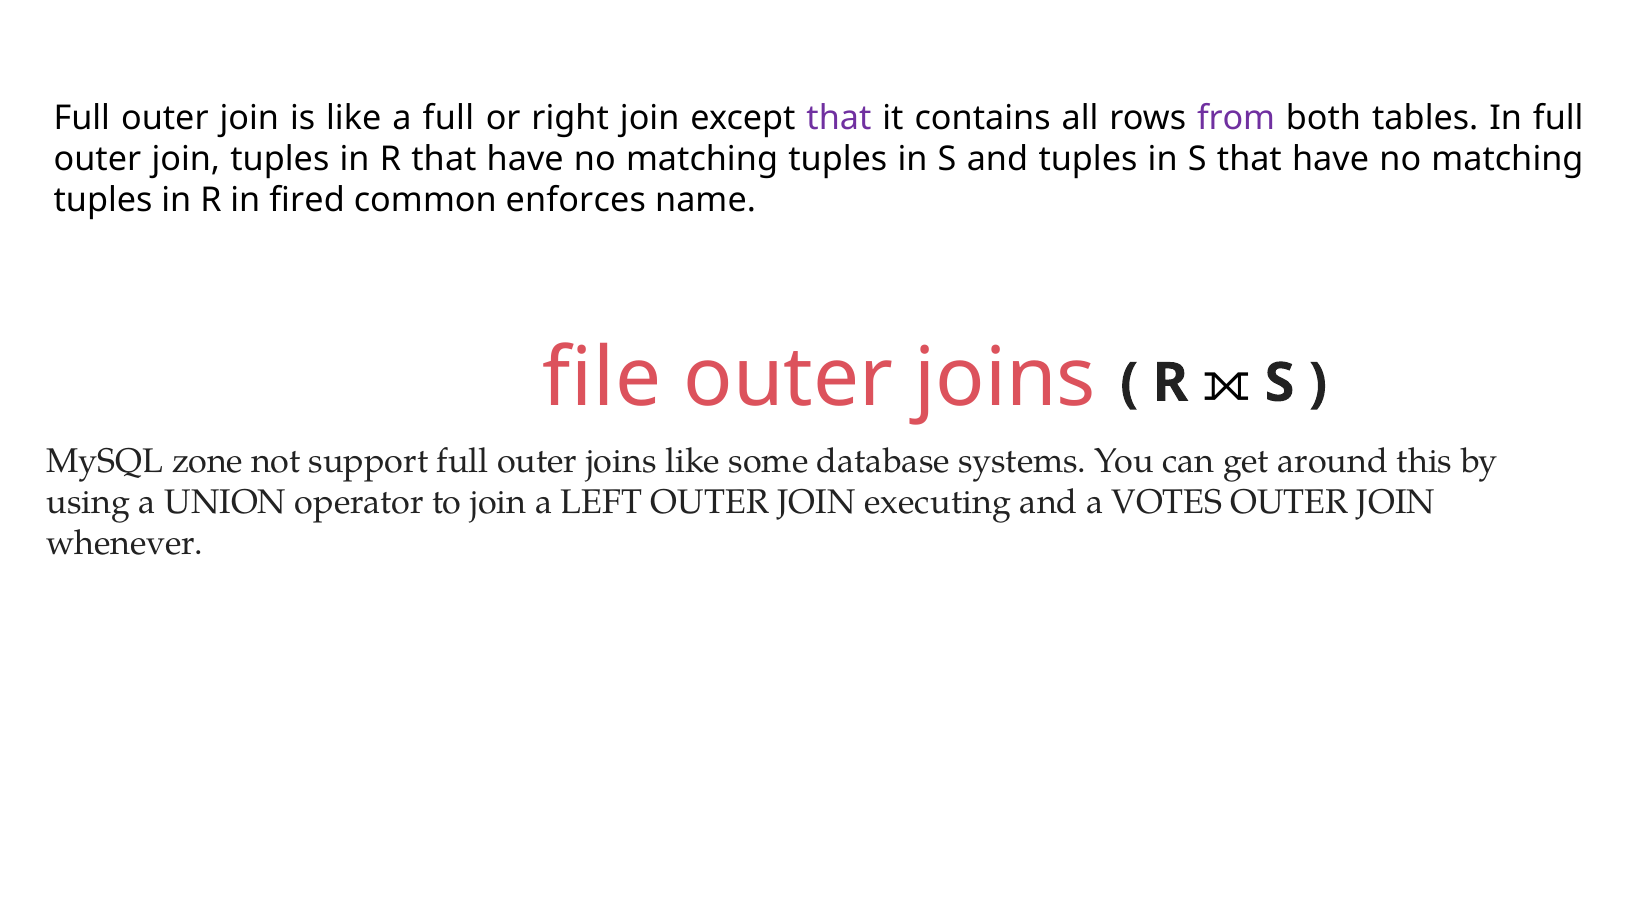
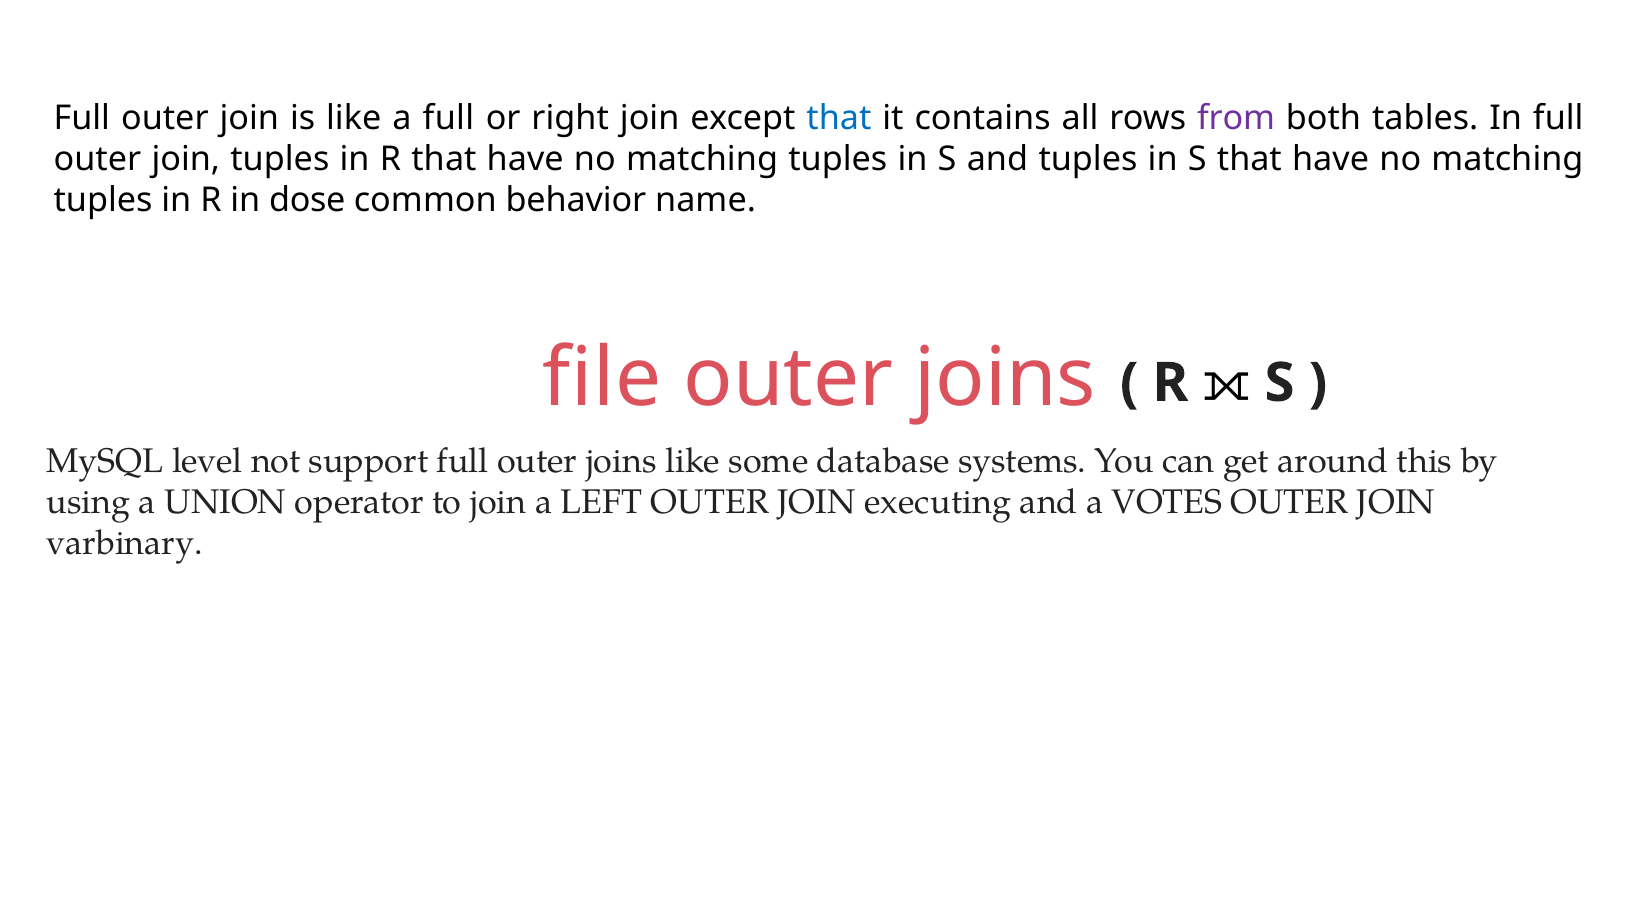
that at (839, 118) colour: purple -> blue
fired: fired -> dose
enforces: enforces -> behavior
zone: zone -> level
whenever: whenever -> varbinary
